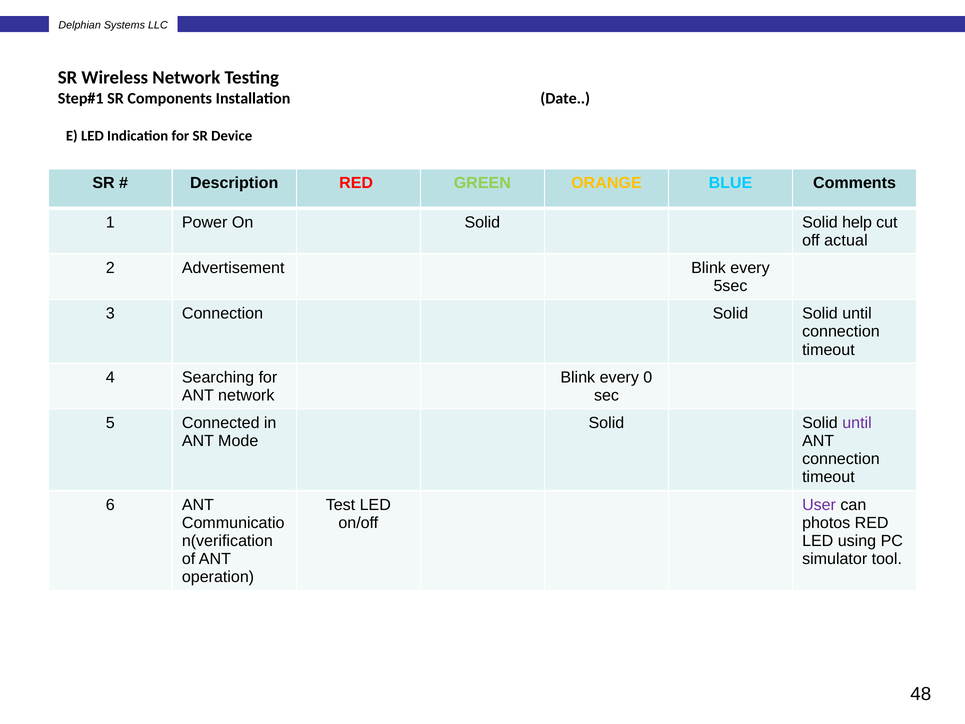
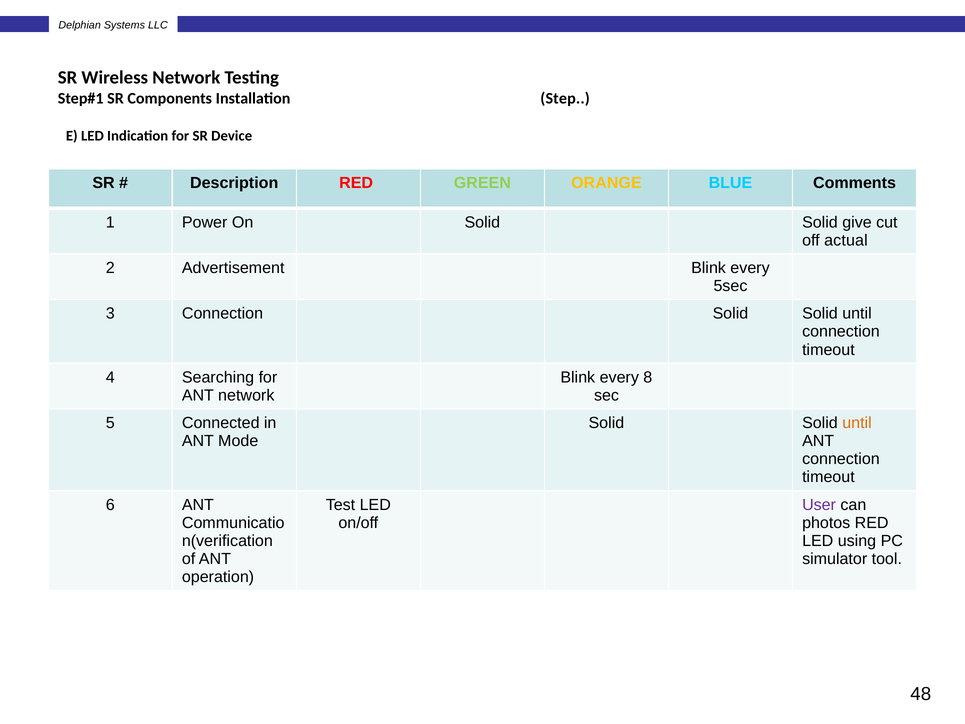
Date: Date -> Step
help: help -> give
0: 0 -> 8
until at (857, 423) colour: purple -> orange
